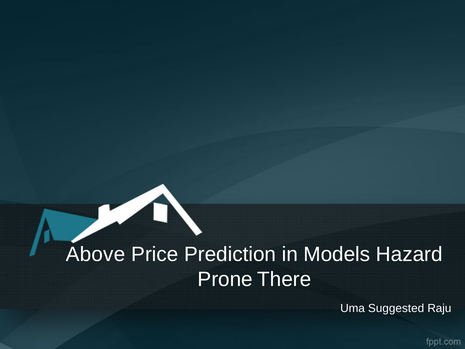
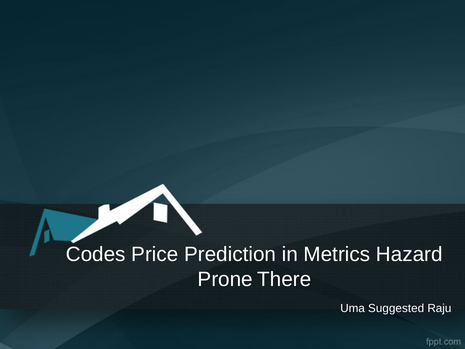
Above: Above -> Codes
Models: Models -> Metrics
